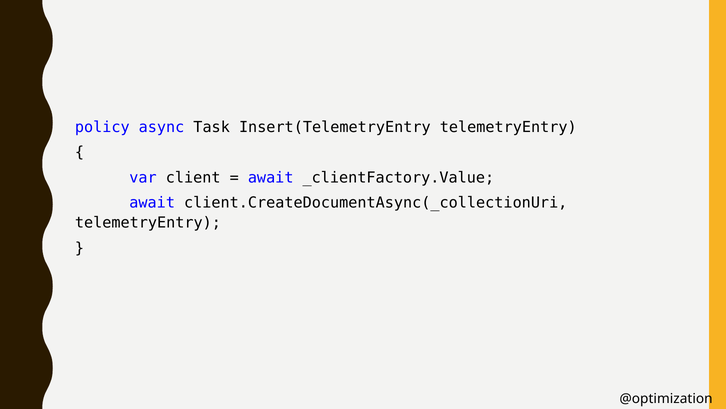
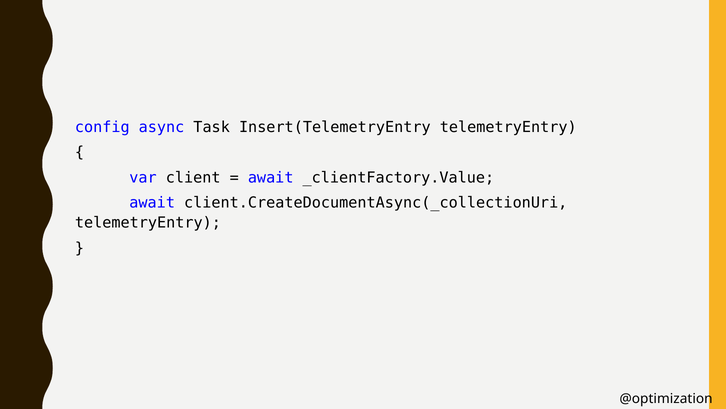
policy: policy -> config
